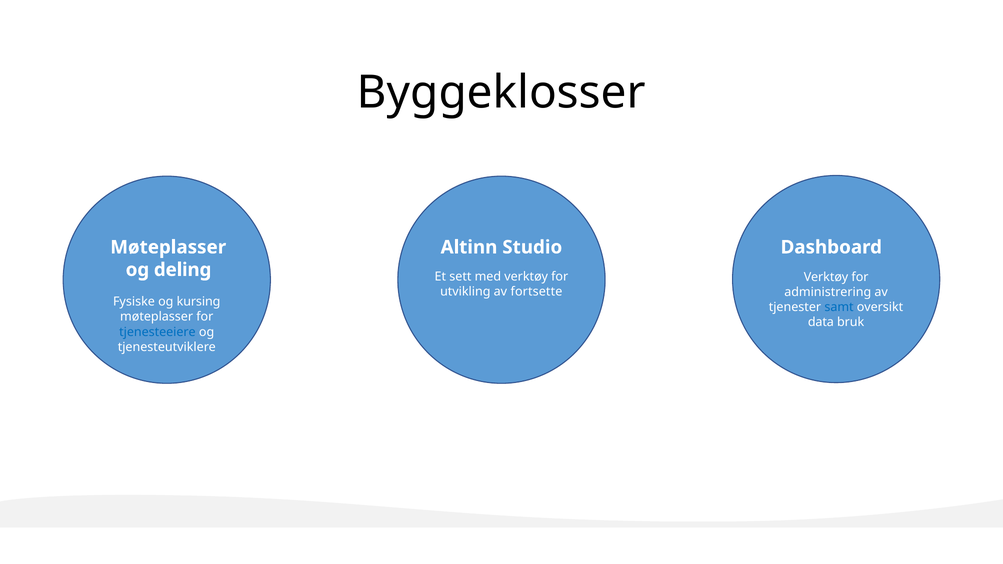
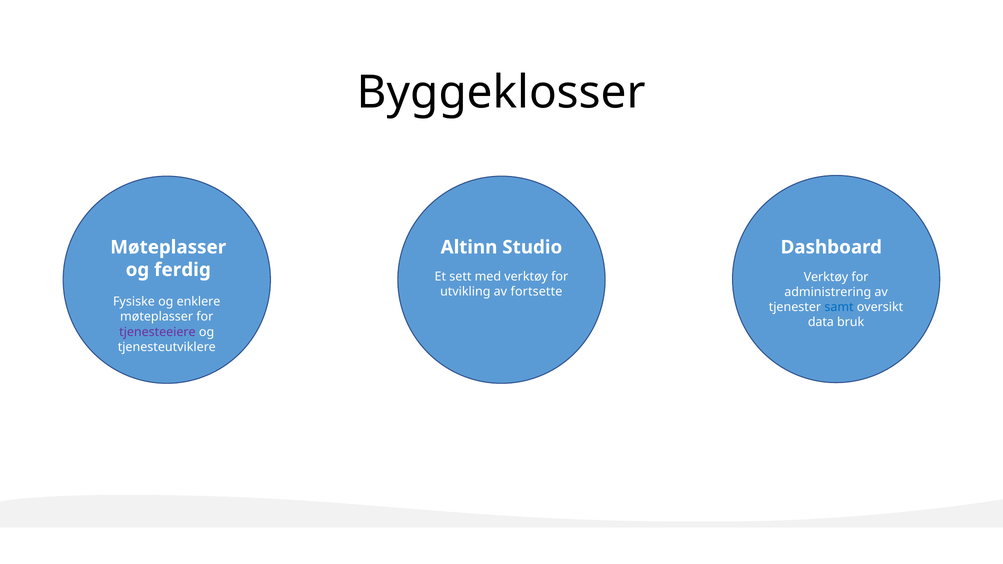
deling: deling -> ferdig
kursing: kursing -> enklere
tjenesteeiere colour: blue -> purple
